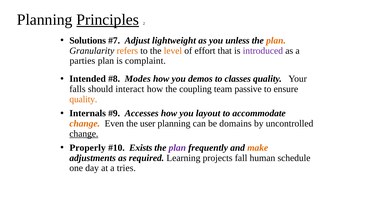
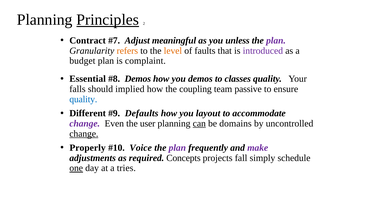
Solutions: Solutions -> Contract
lightweight: lightweight -> meaningful
plan at (276, 40) colour: orange -> purple
effort: effort -> faults
parties: parties -> budget
Intended: Intended -> Essential
Modes at (138, 79): Modes -> Demos
interact: interact -> implied
quality at (83, 99) colour: orange -> blue
Internals: Internals -> Different
Accesses: Accesses -> Defaults
change at (85, 123) colour: orange -> purple
can underline: none -> present
Exists: Exists -> Voice
make colour: orange -> purple
Learning: Learning -> Concepts
human: human -> simply
one underline: none -> present
